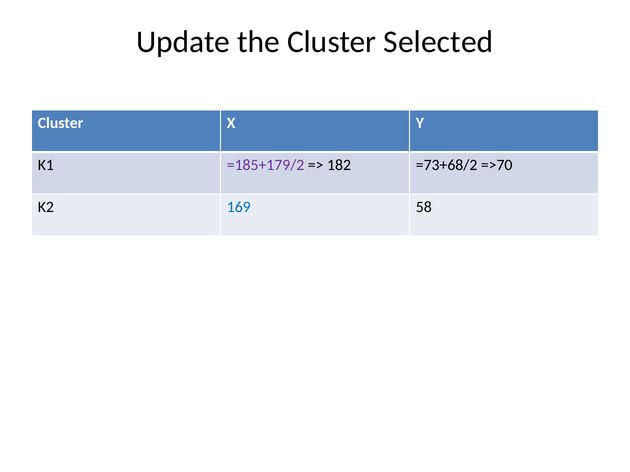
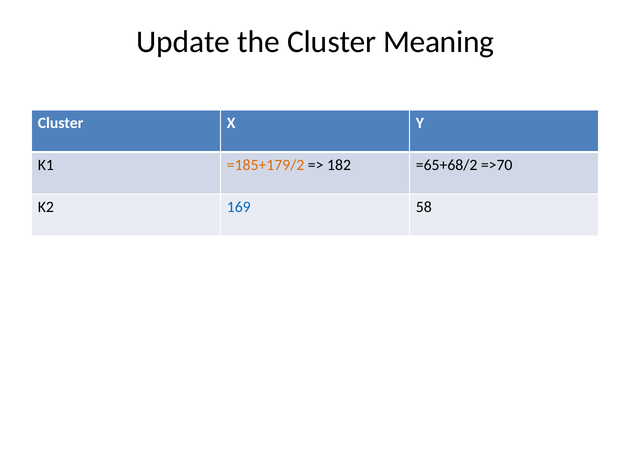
Selected: Selected -> Meaning
=185+179/2 colour: purple -> orange
=73+68/2: =73+68/2 -> =65+68/2
